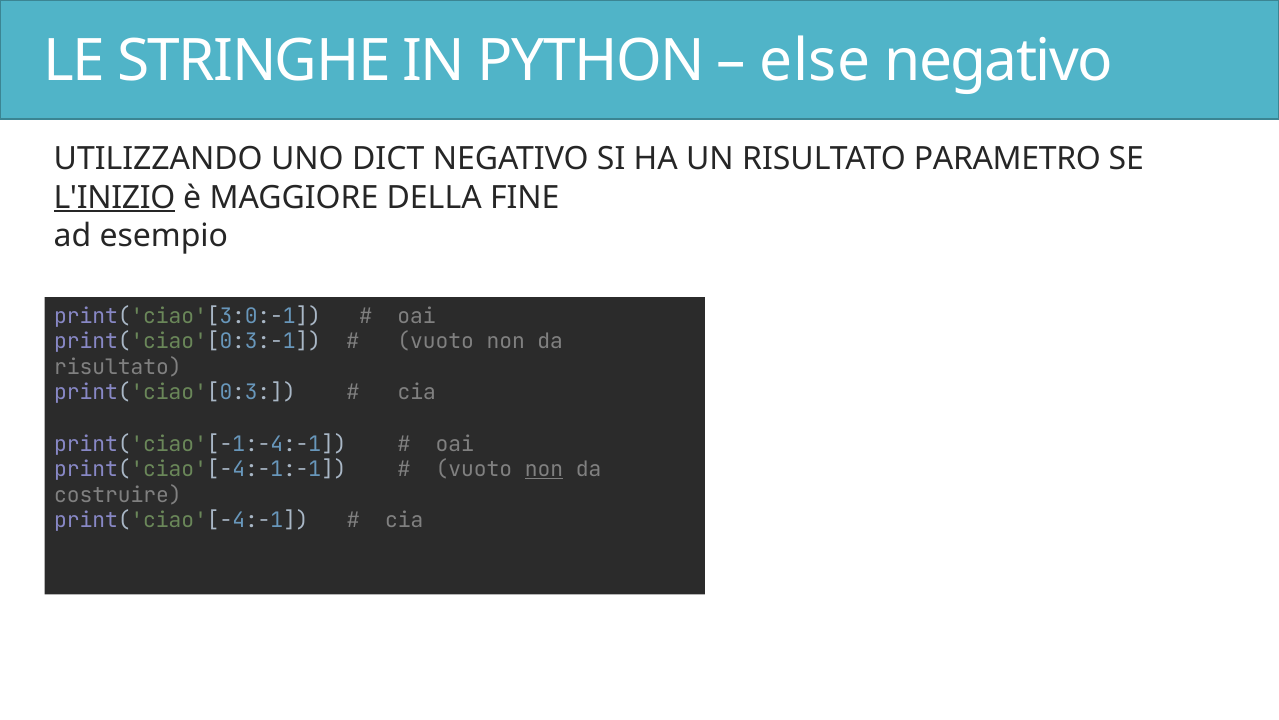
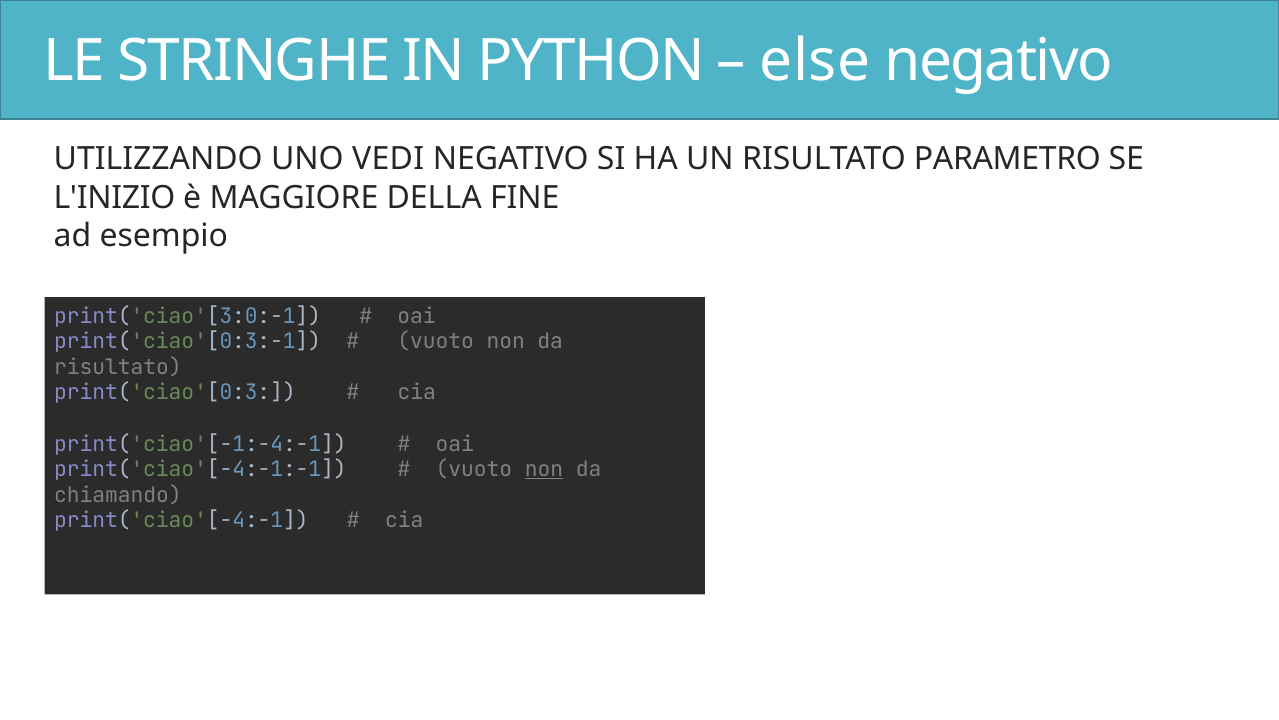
DICT: DICT -> VEDI
L'INIZIO underline: present -> none
costruire: costruire -> chiamando
